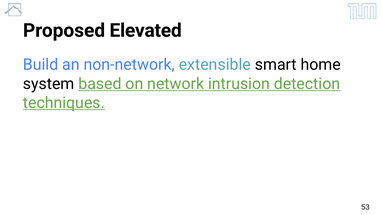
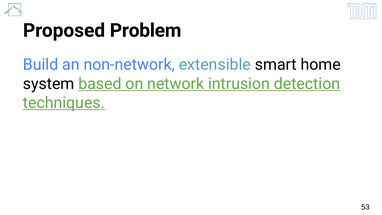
Elevated: Elevated -> Problem
